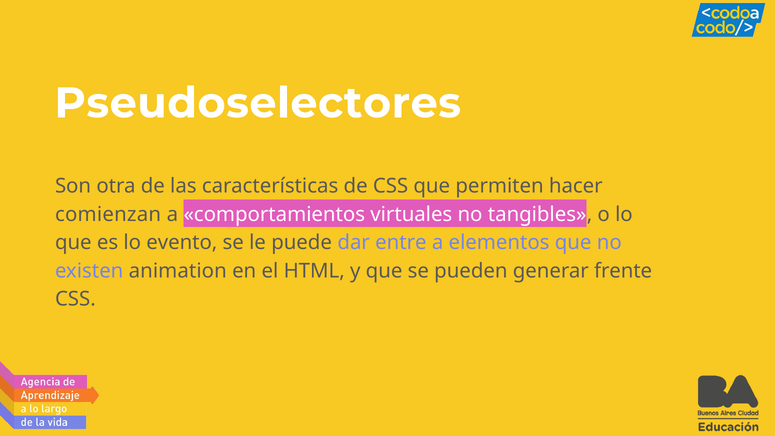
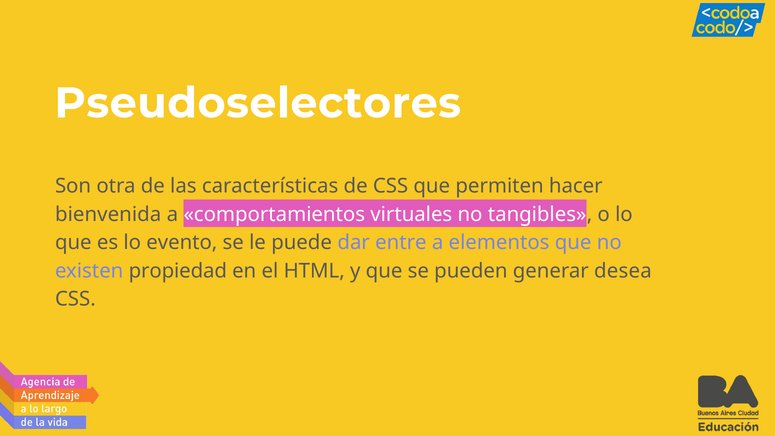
comienzan: comienzan -> bienvenida
animation: animation -> propiedad
frente: frente -> desea
